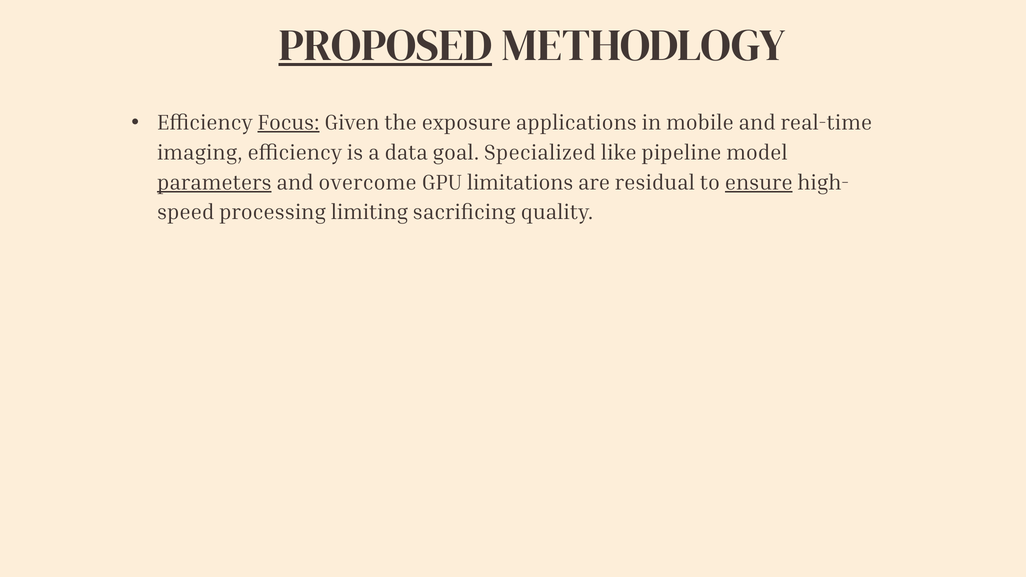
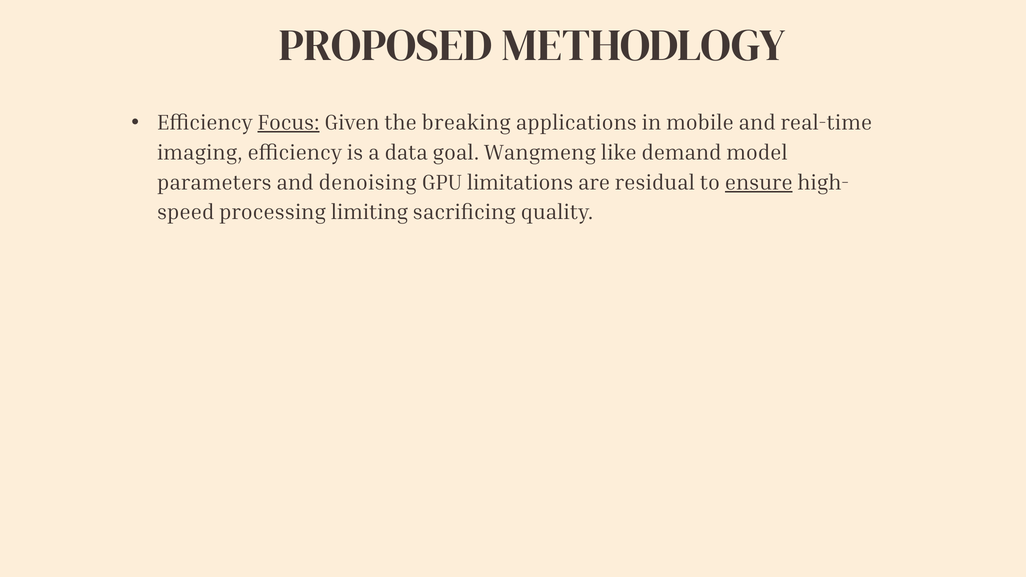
PROPOSED underline: present -> none
exposure: exposure -> breaking
Specialized: Specialized -> Wangmeng
pipeline: pipeline -> demand
parameters underline: present -> none
overcome: overcome -> denoising
